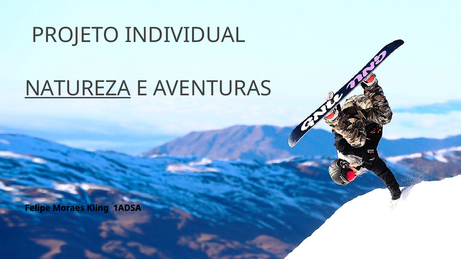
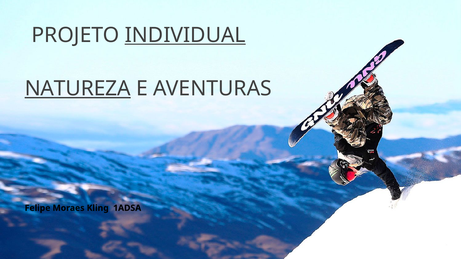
INDIVIDUAL underline: none -> present
